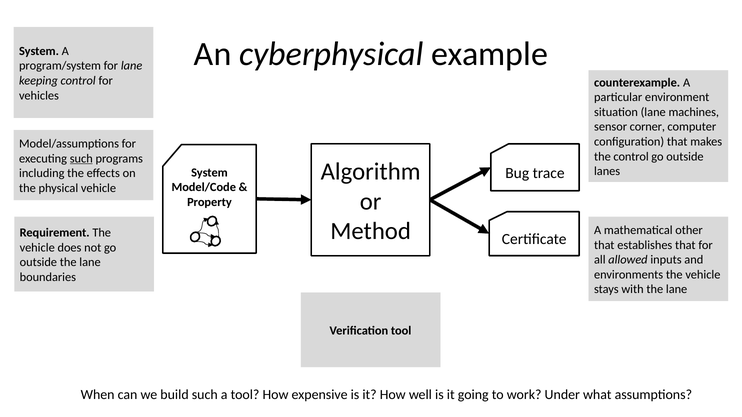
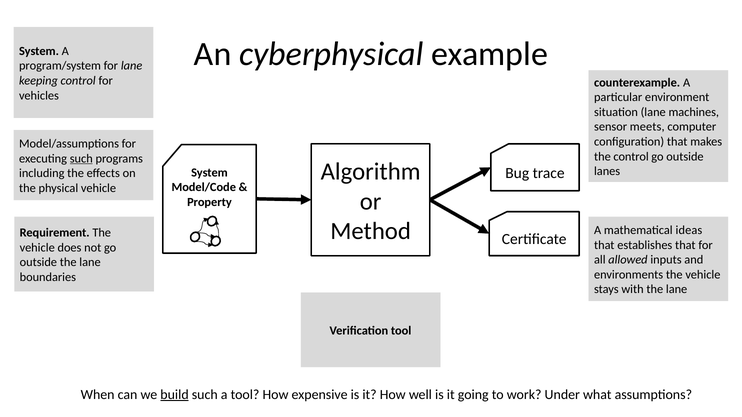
corner: corner -> meets
other: other -> ideas
build underline: none -> present
